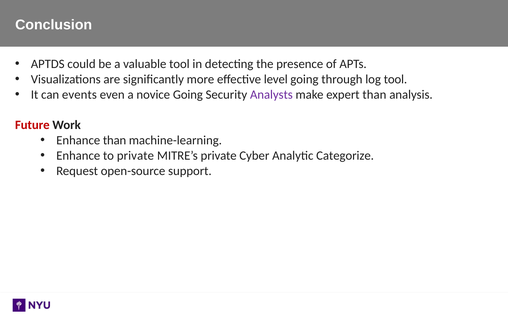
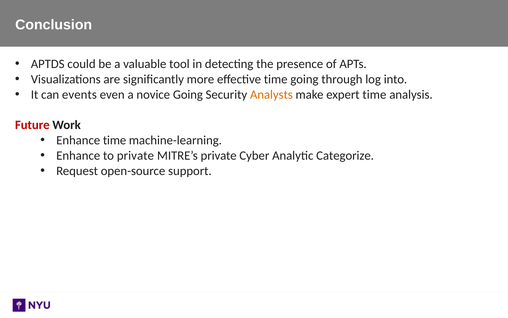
effective level: level -> time
log tool: tool -> into
Analysts colour: purple -> orange
expert than: than -> time
Enhance than: than -> time
